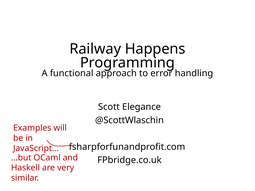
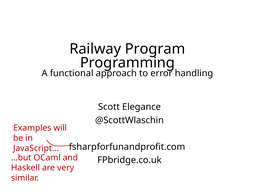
Happens: Happens -> Program
